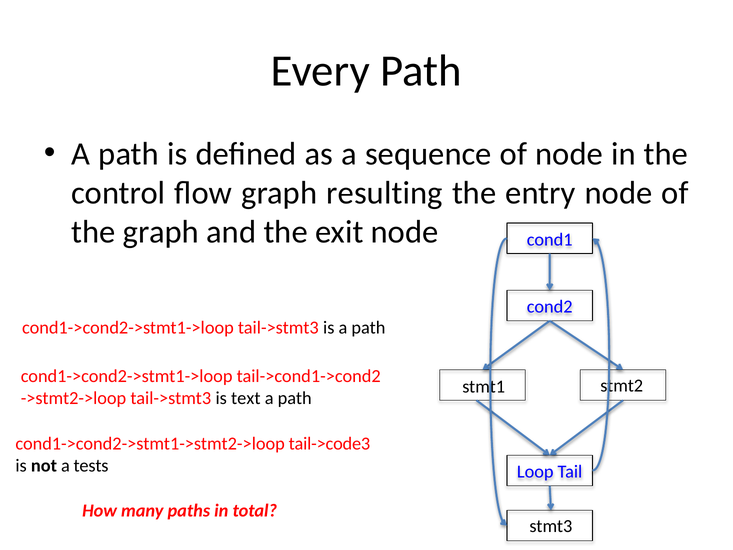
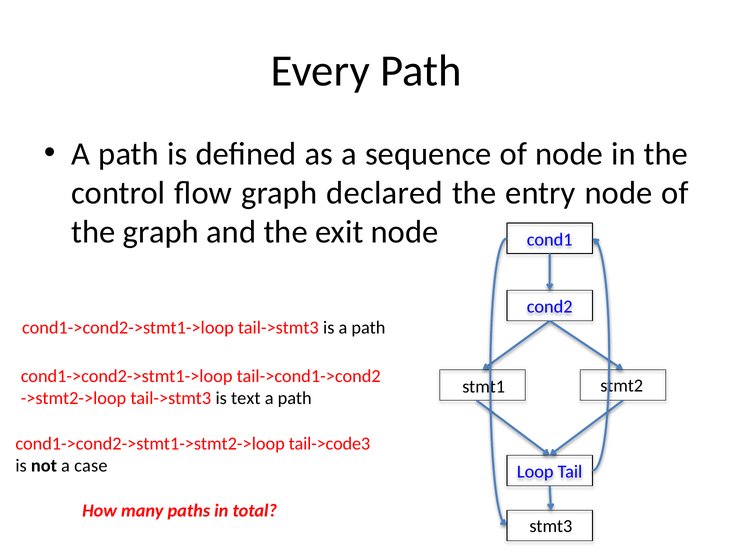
resulting: resulting -> declared
tests: tests -> case
